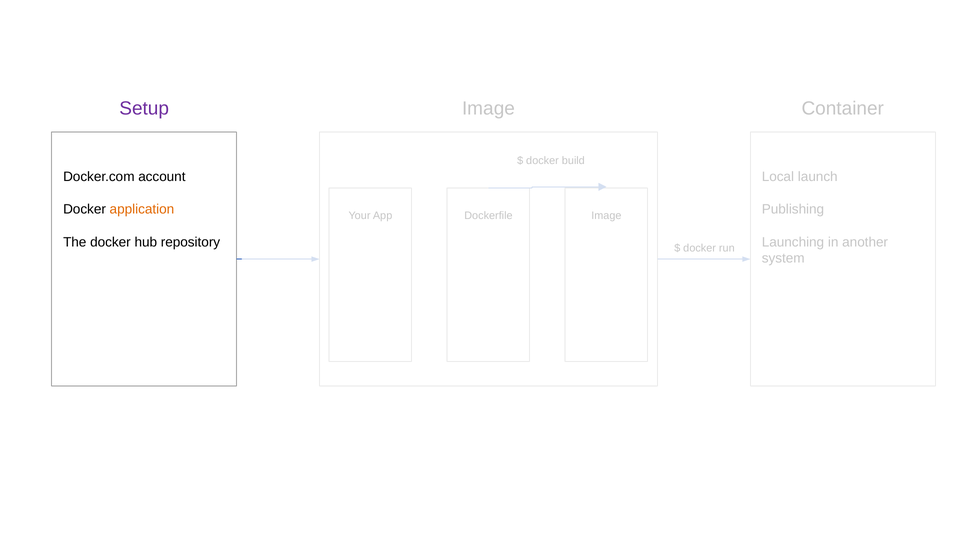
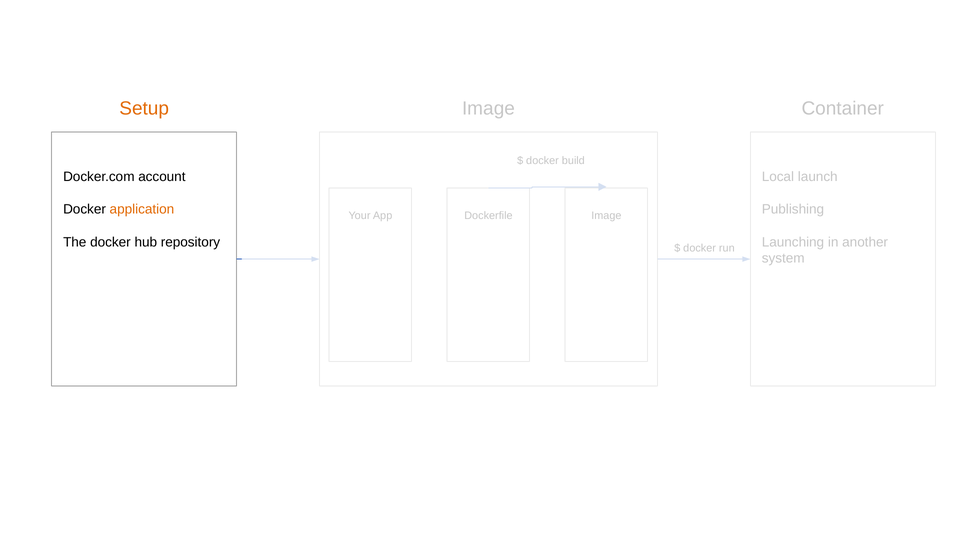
Setup colour: purple -> orange
